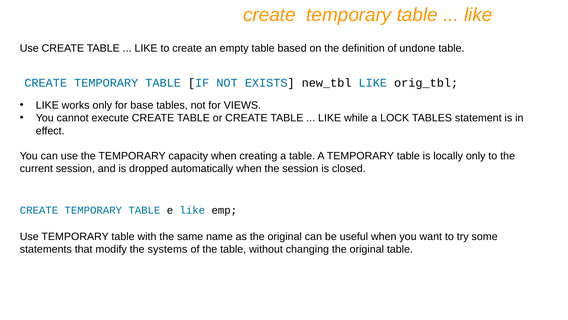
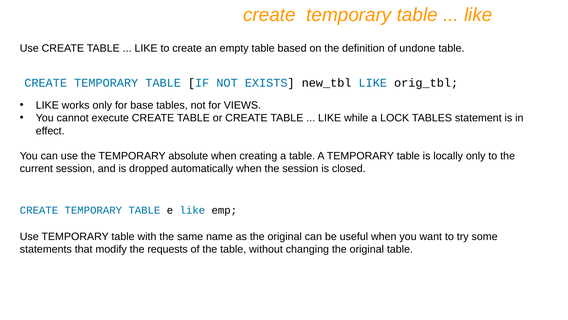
capacity: capacity -> absolute
systems: systems -> requests
